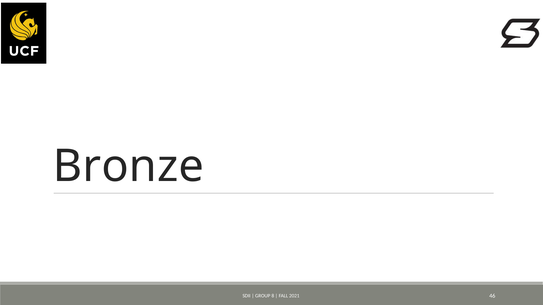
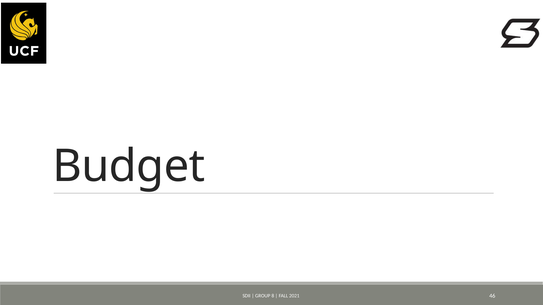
Bronze: Bronze -> Budget
